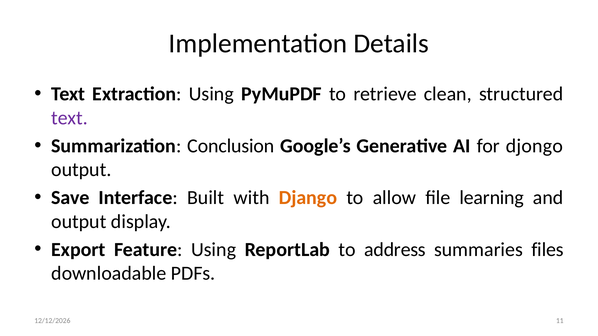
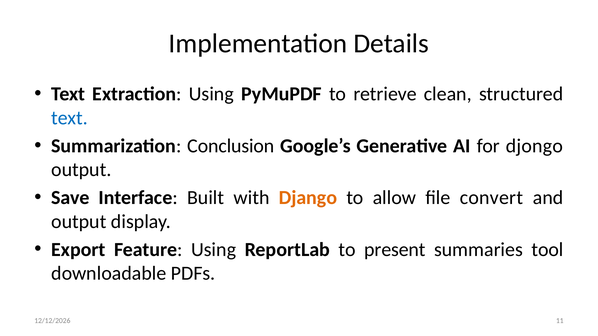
text at (69, 118) colour: purple -> blue
learning: learning -> convert
address: address -> present
files: files -> tool
